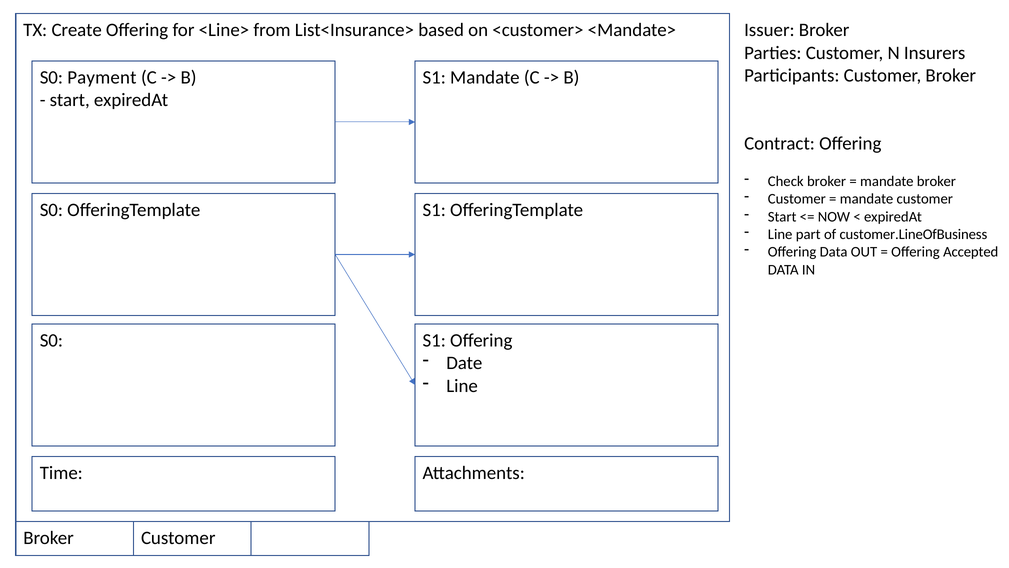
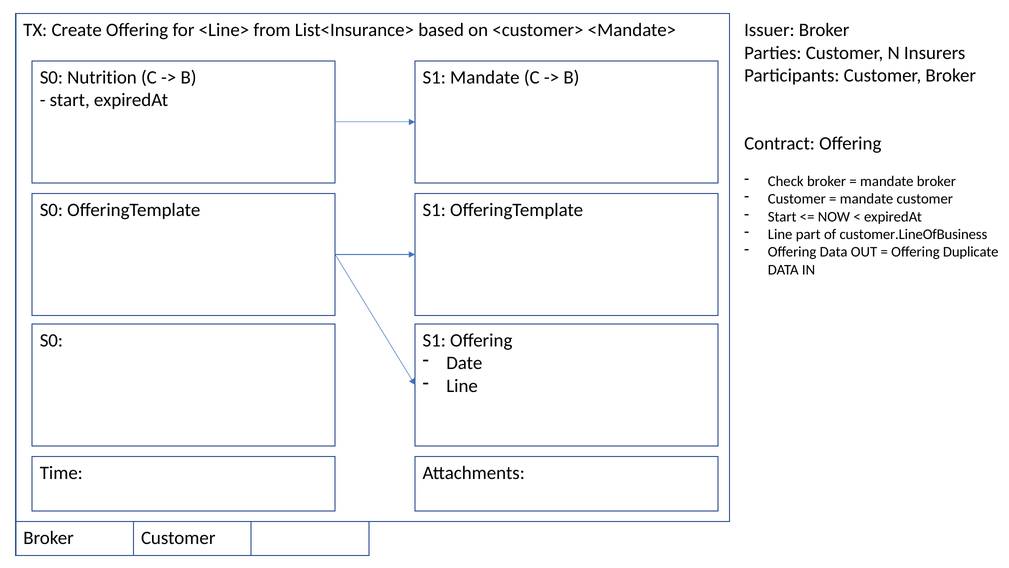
Payment: Payment -> Nutrition
Accepted: Accepted -> Duplicate
